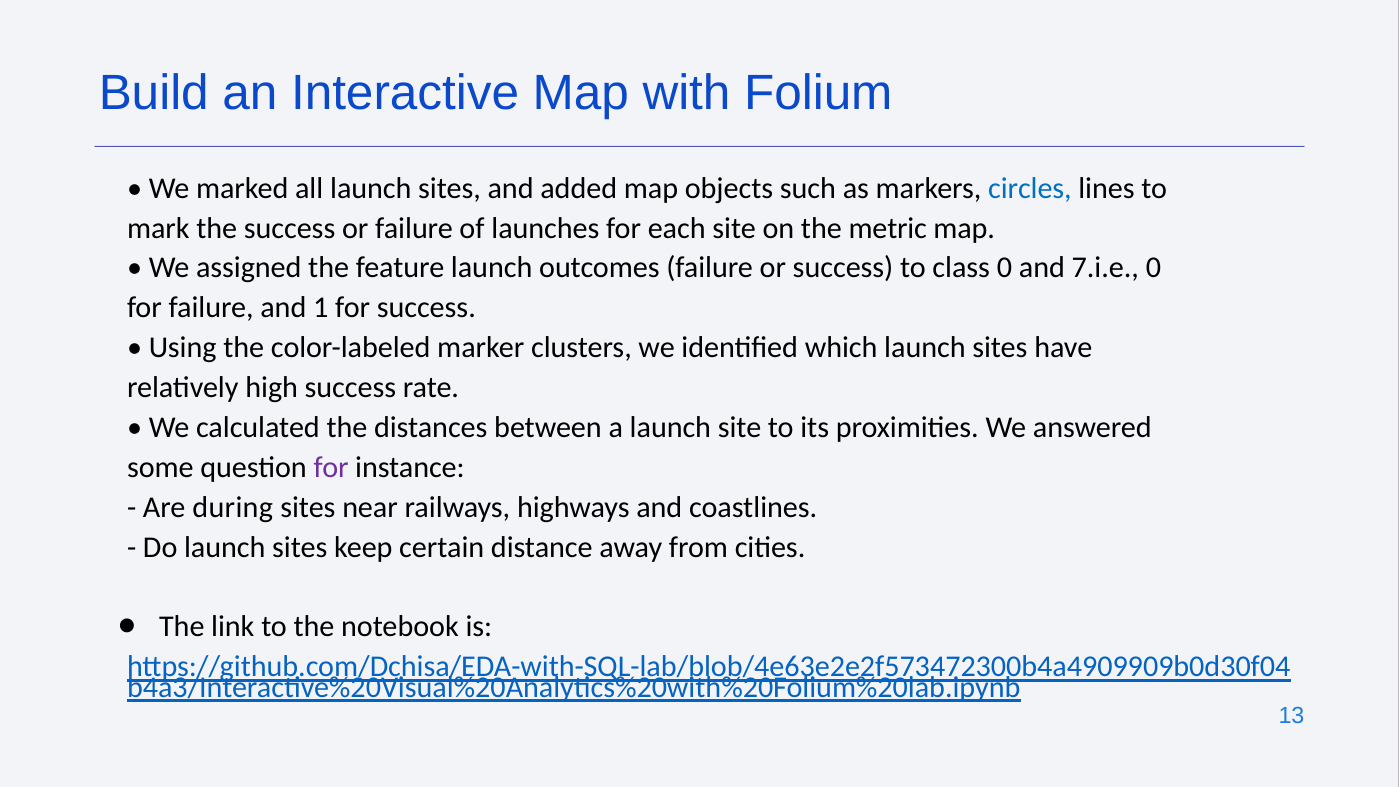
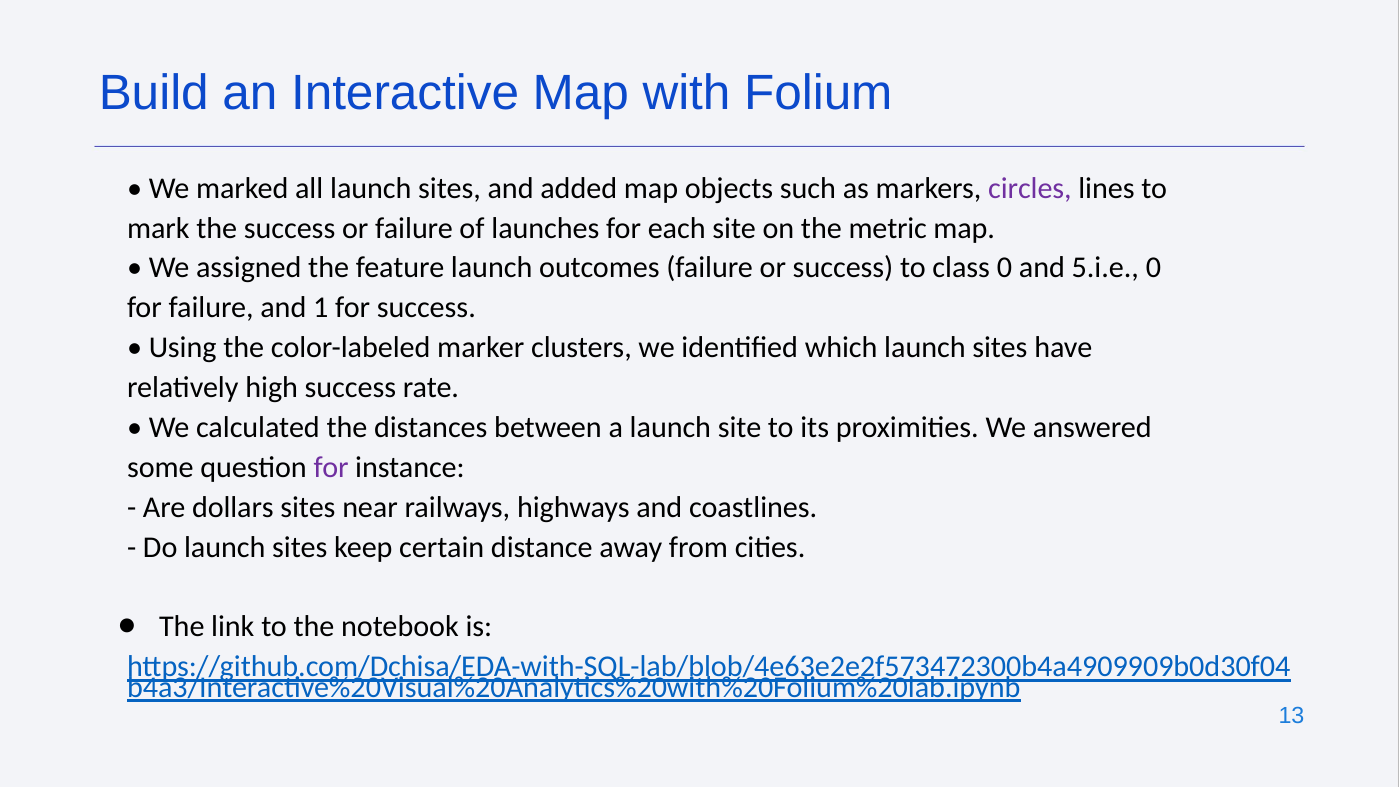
circles colour: blue -> purple
7.i.e: 7.i.e -> 5.i.e
during: during -> dollars
